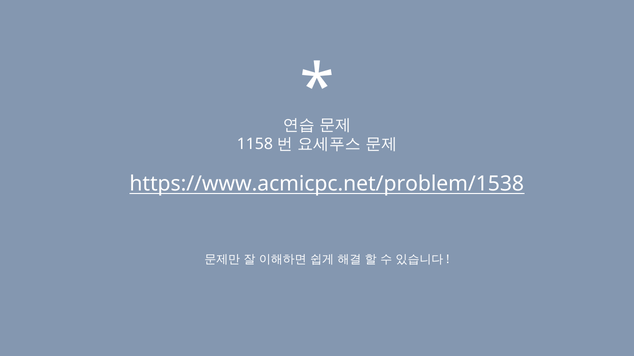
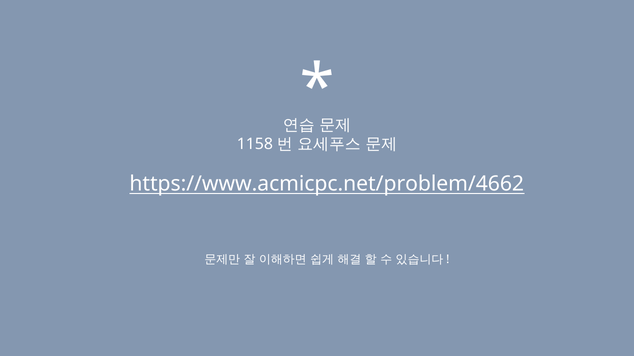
https://www.acmicpc.net/problem/1538: https://www.acmicpc.net/problem/1538 -> https://www.acmicpc.net/problem/4662
